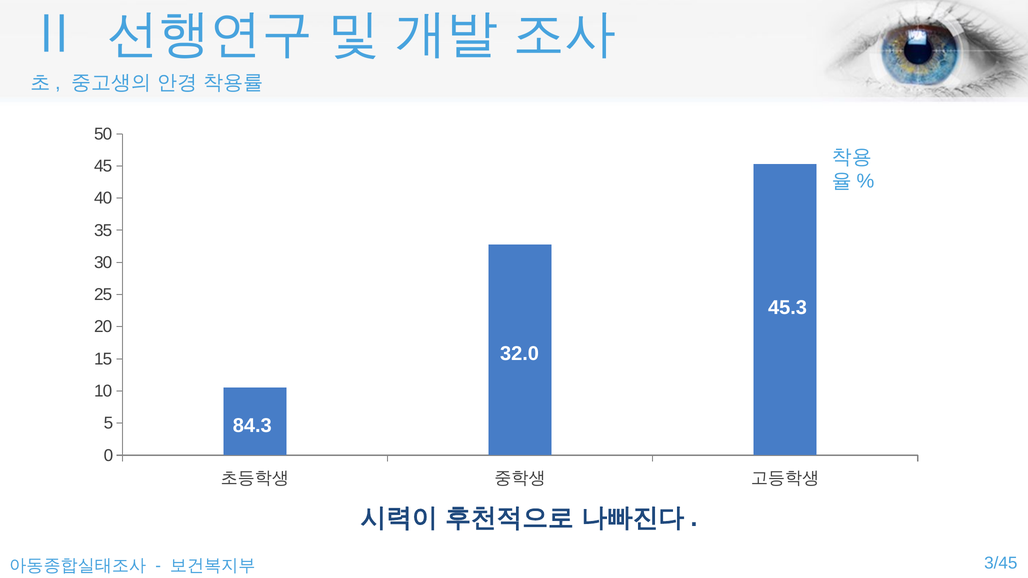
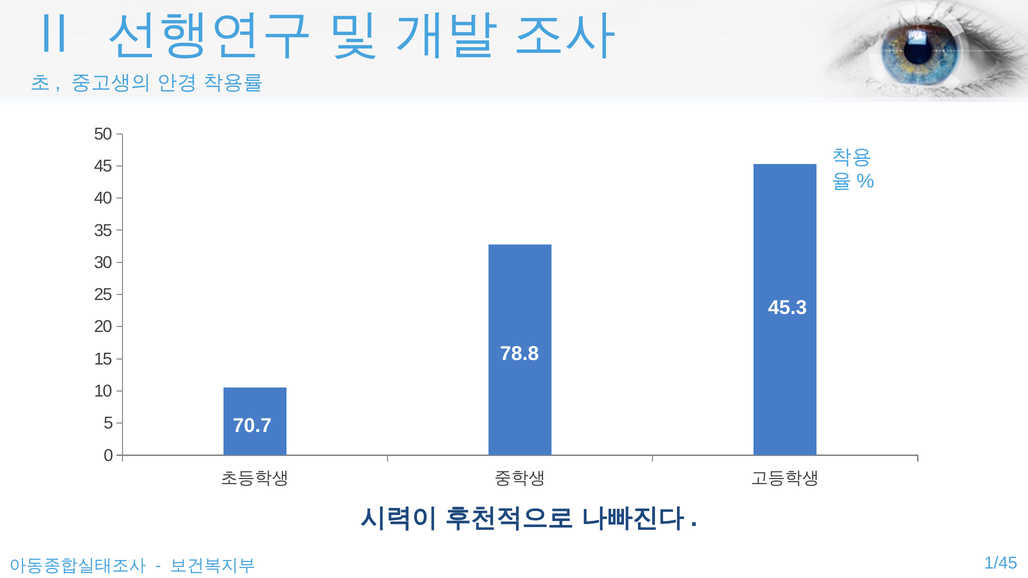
32.0: 32.0 -> 78.8
84.3: 84.3 -> 70.7
3/45: 3/45 -> 1/45
